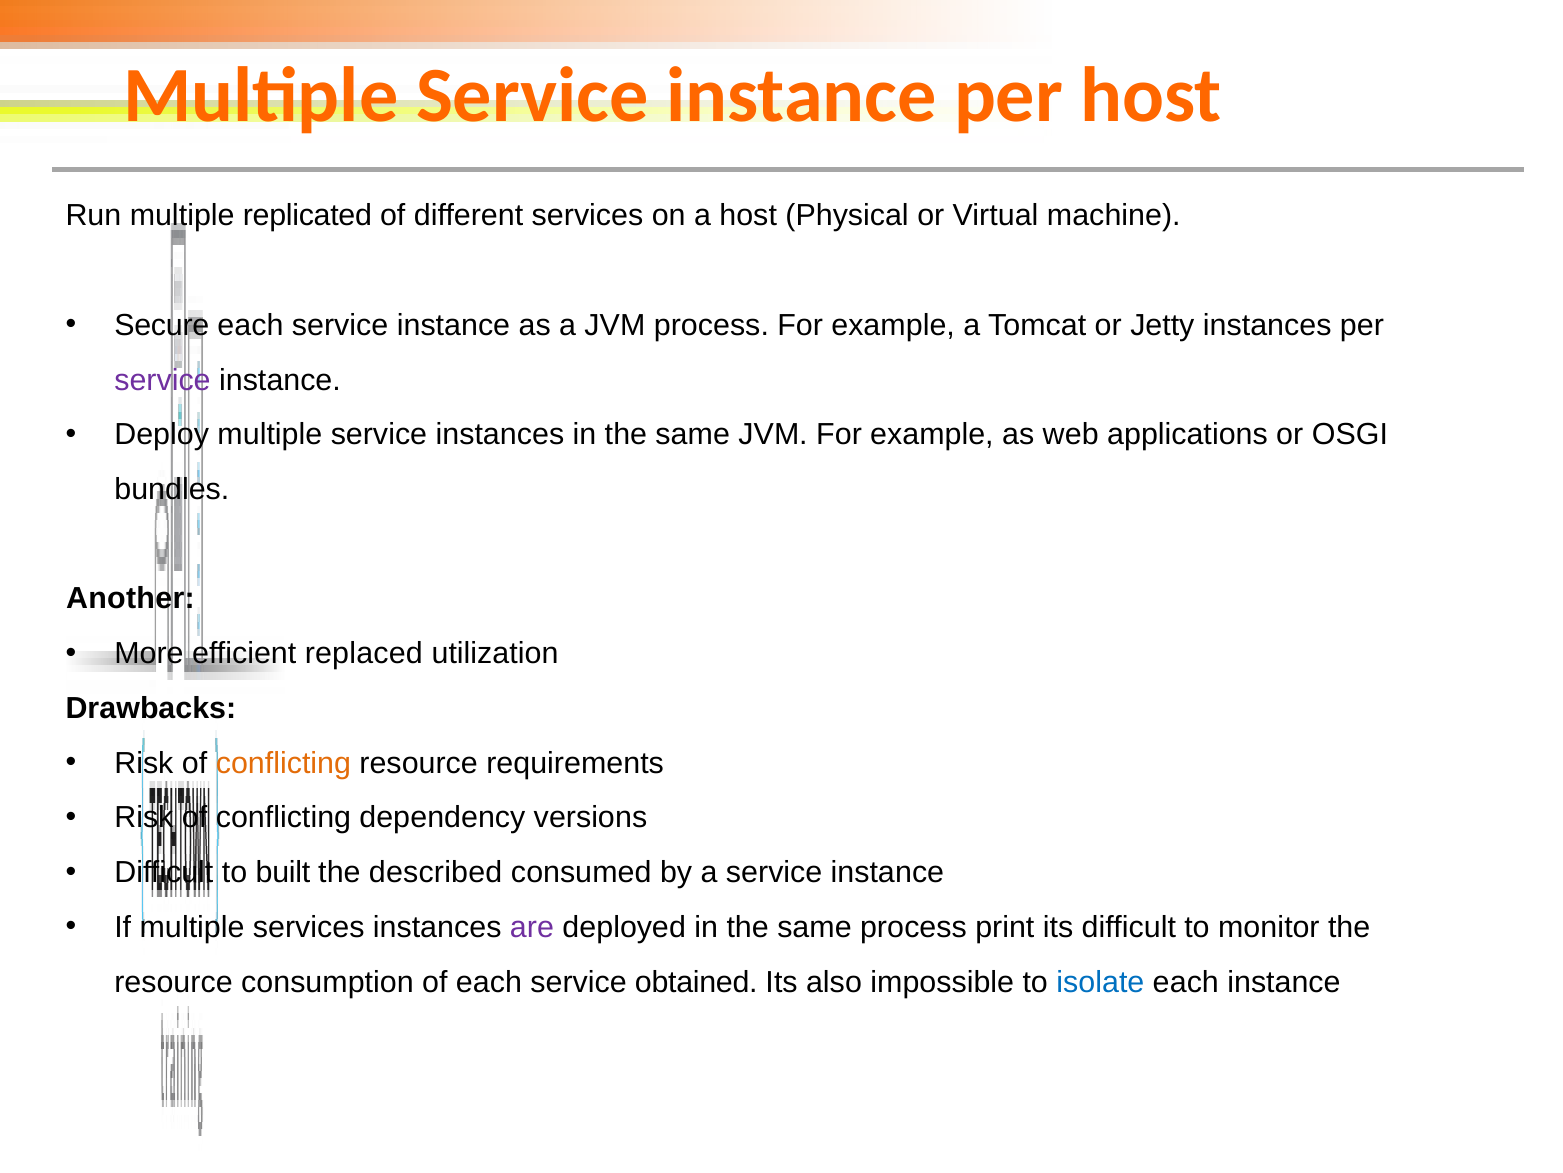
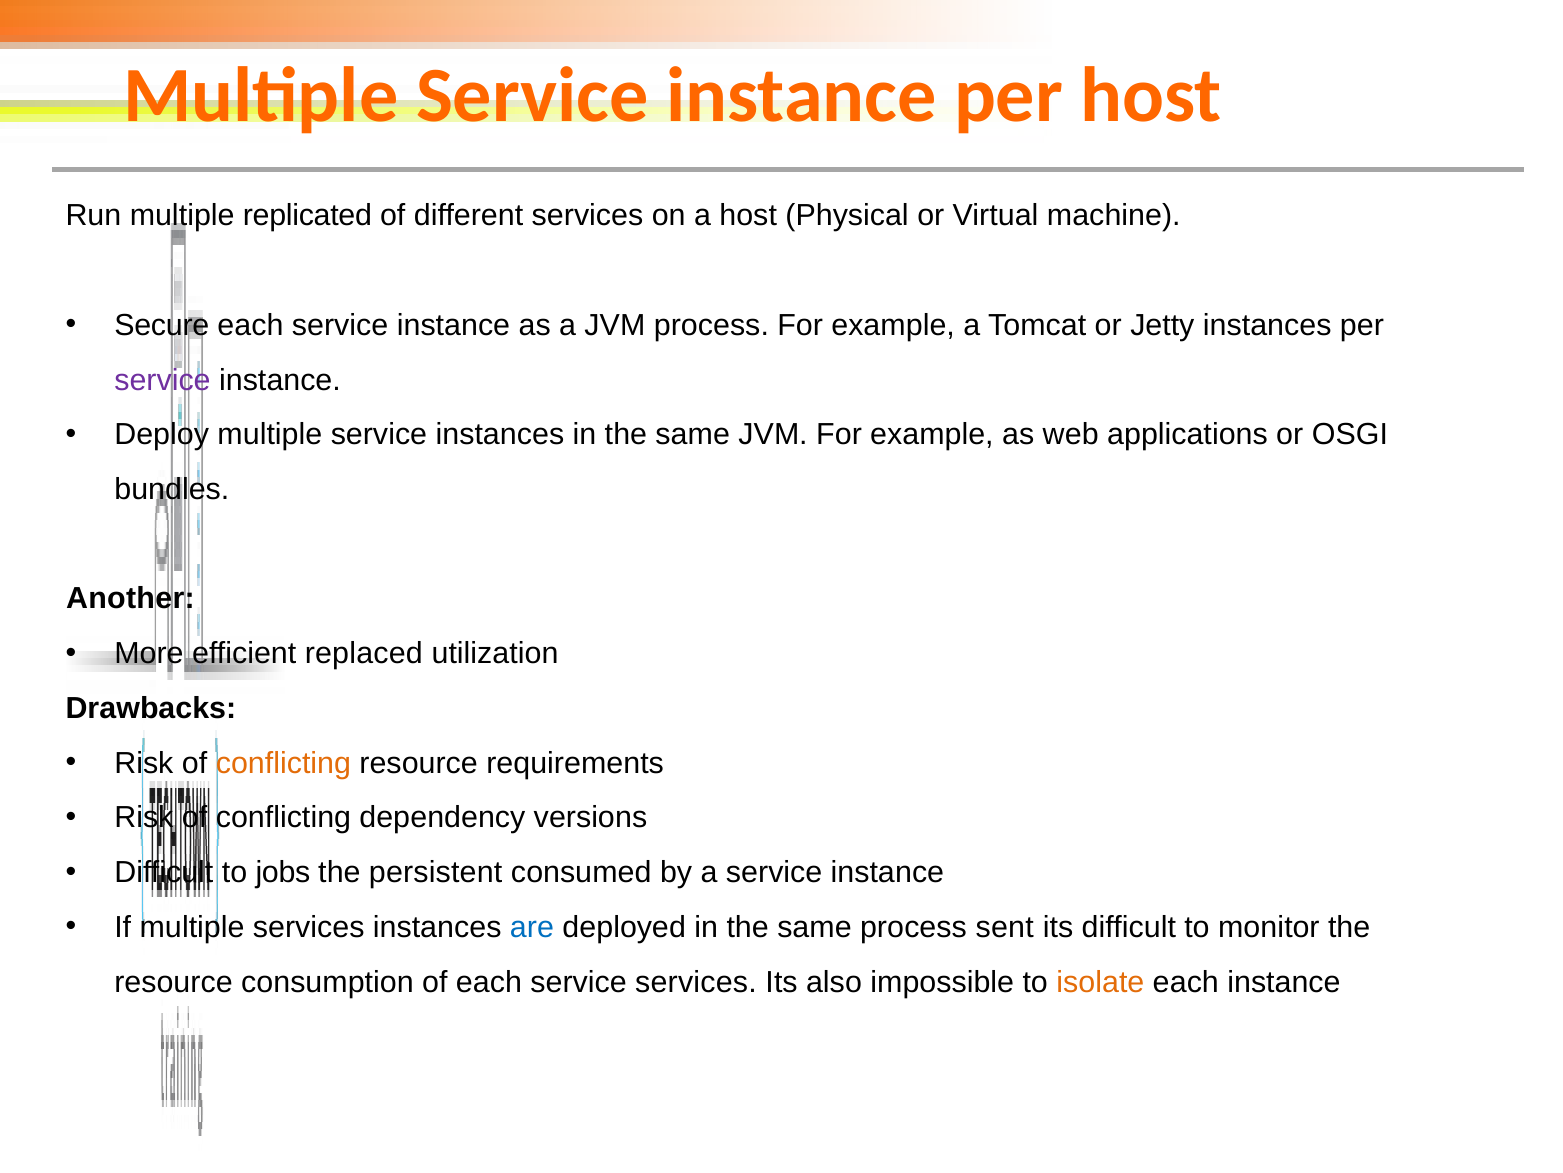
built: built -> jobs
described: described -> persistent
are colour: purple -> blue
print: print -> sent
service obtained: obtained -> services
isolate colour: blue -> orange
